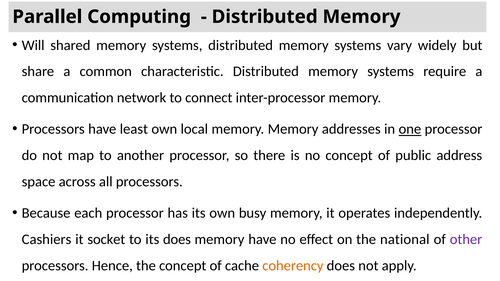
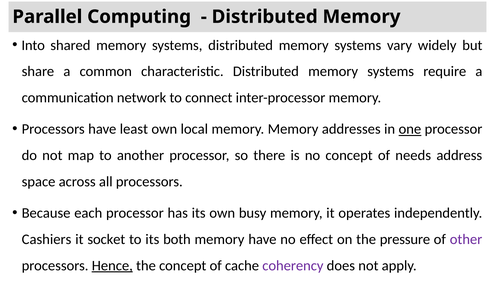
Will: Will -> Into
public: public -> needs
its does: does -> both
national: national -> pressure
Hence underline: none -> present
coherency colour: orange -> purple
